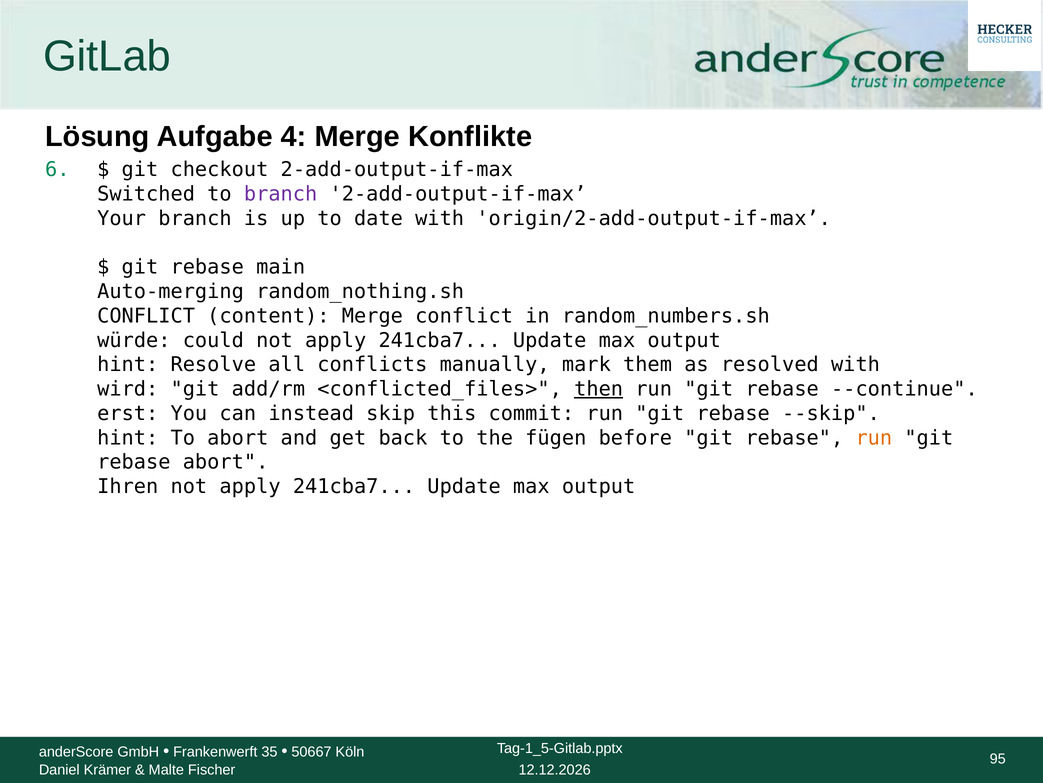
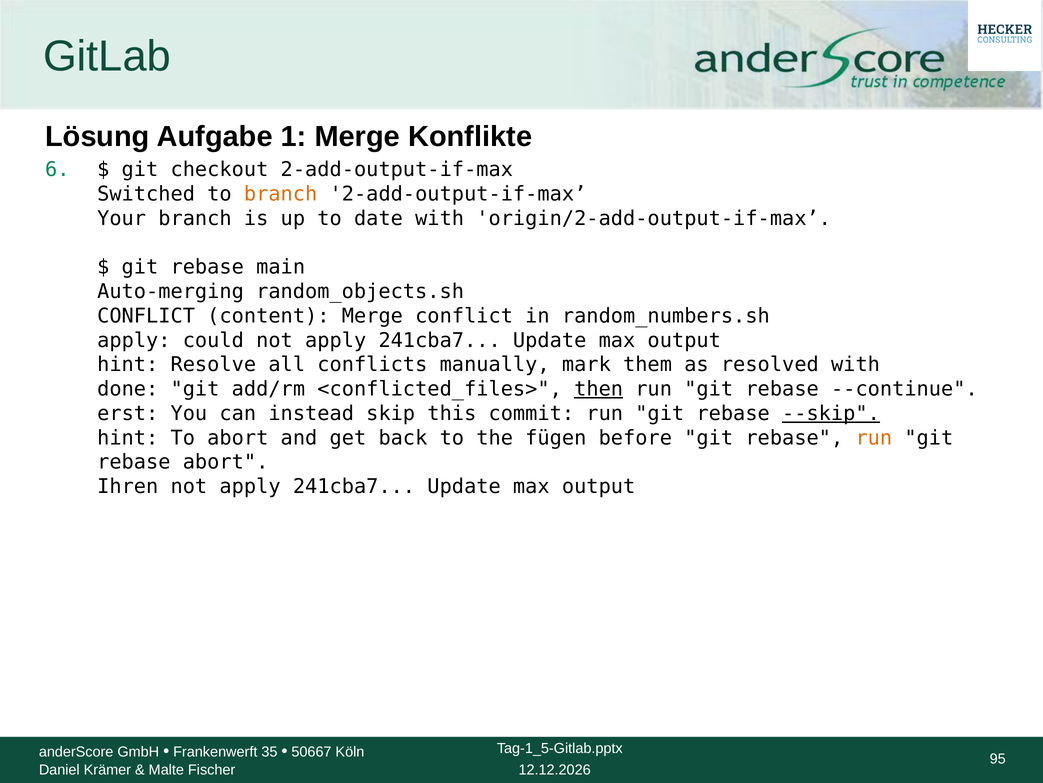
4: 4 -> 1
branch at (281, 194) colour: purple -> orange
random_nothing.sh: random_nothing.sh -> random_objects.sh
würde at (134, 340): würde -> apply
wird: wird -> done
--skip underline: none -> present
